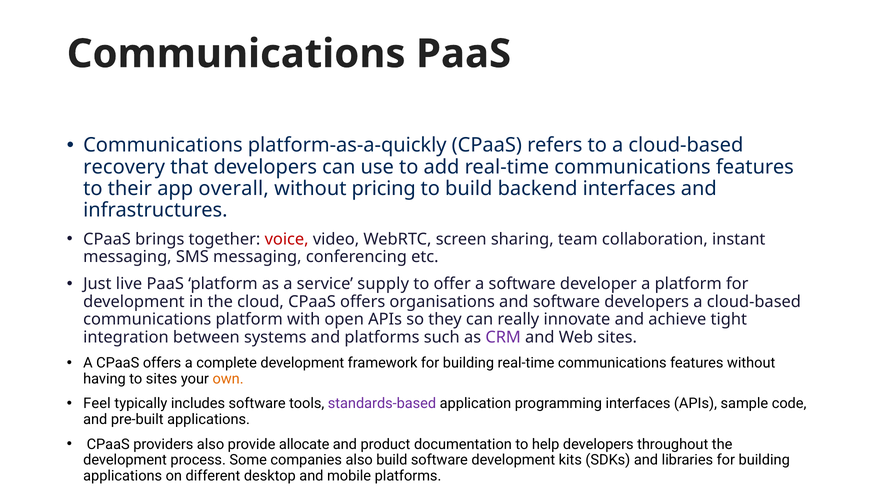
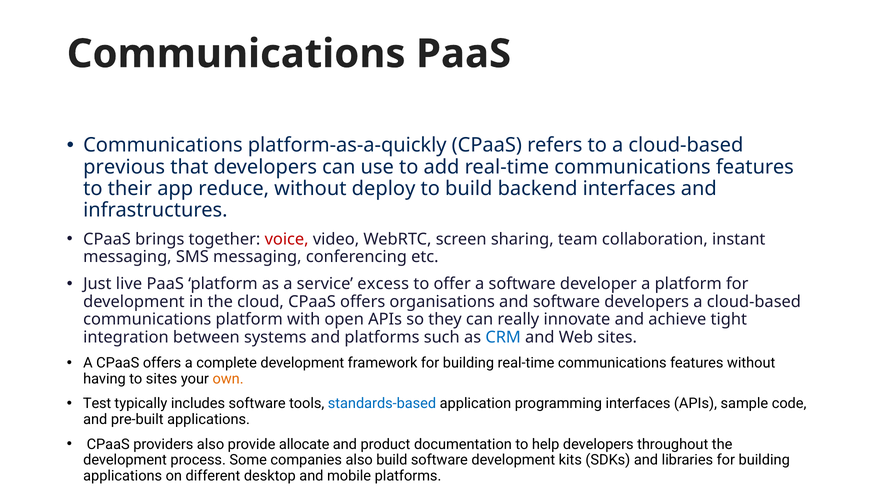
recovery: recovery -> previous
overall: overall -> reduce
pricing: pricing -> deploy
supply: supply -> excess
CRM colour: purple -> blue
Feel: Feel -> Test
standards-based colour: purple -> blue
